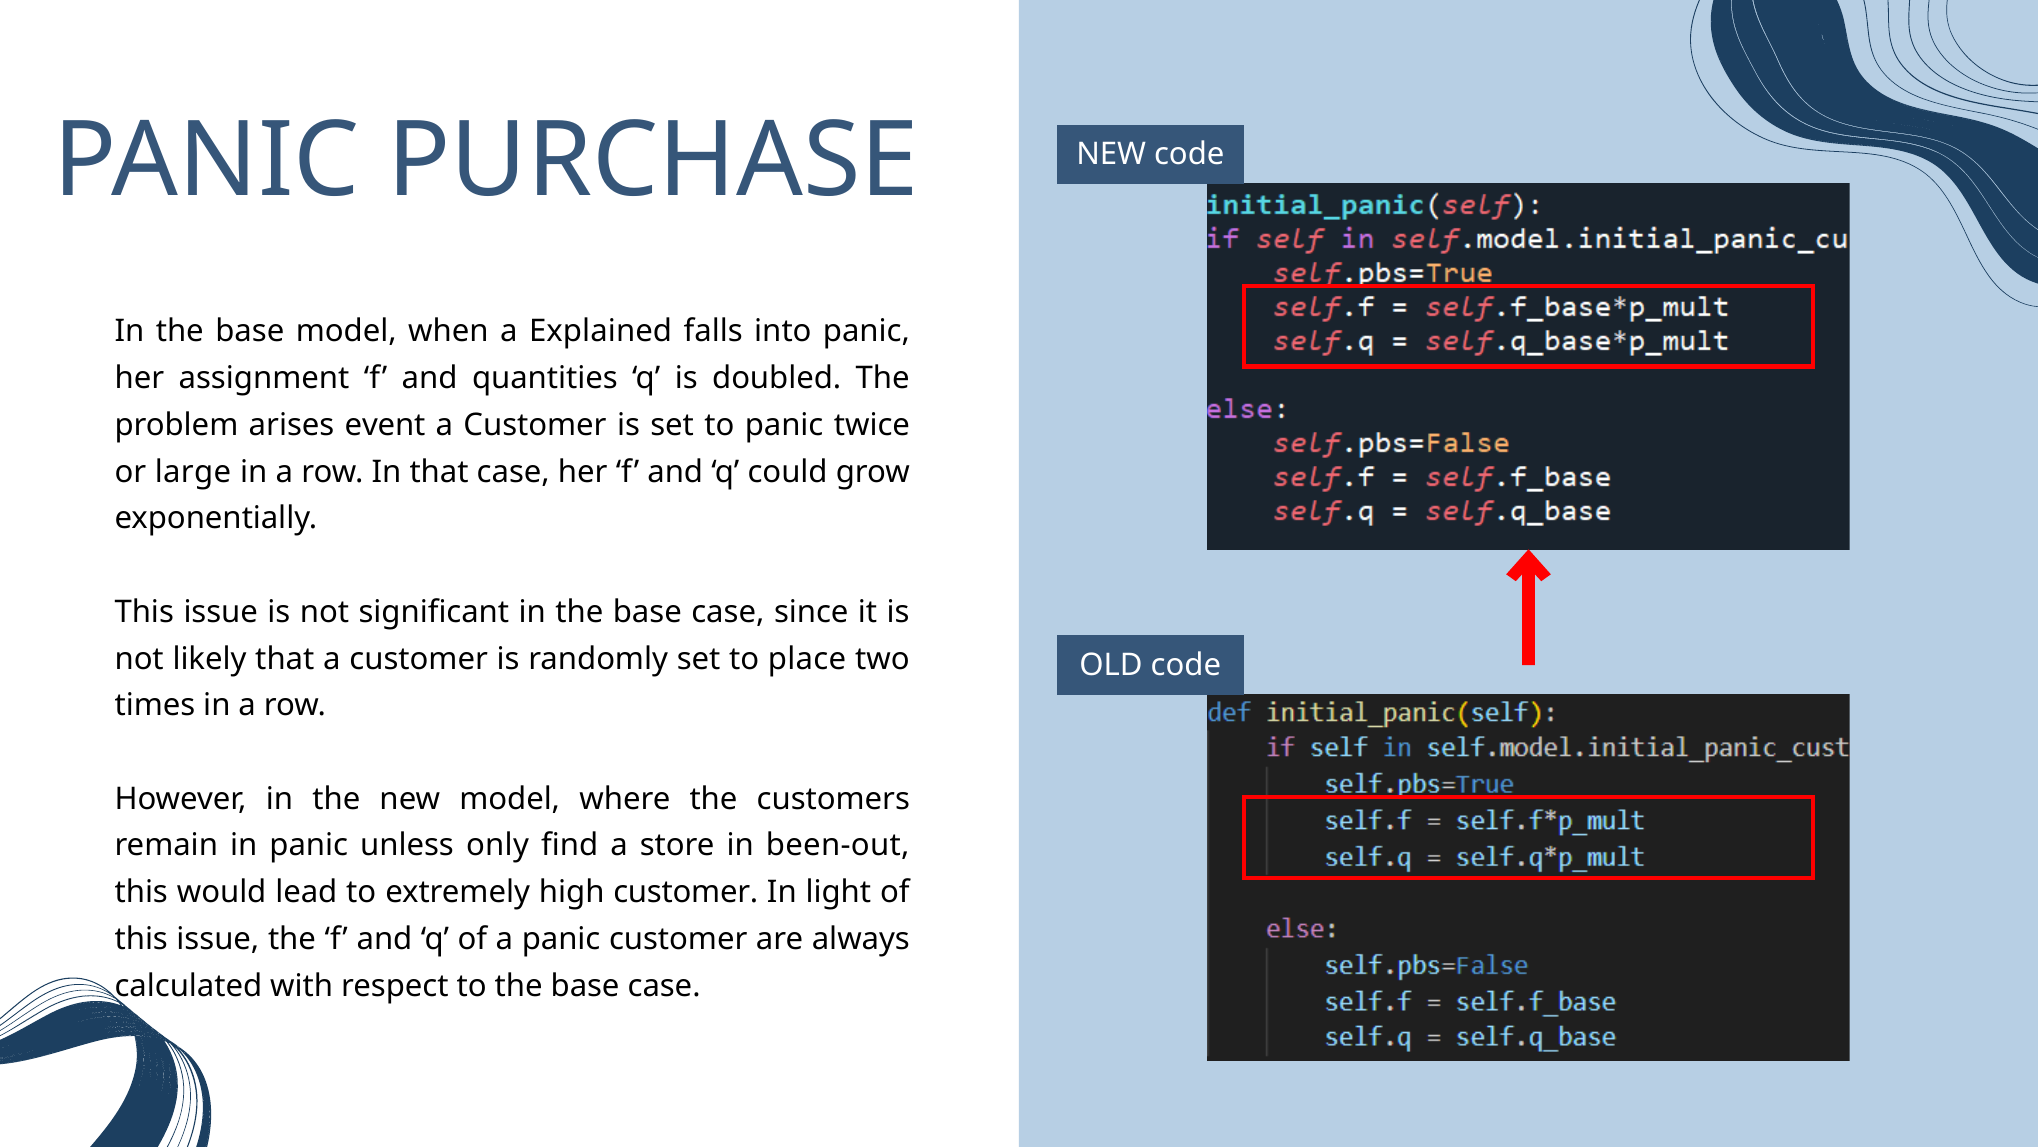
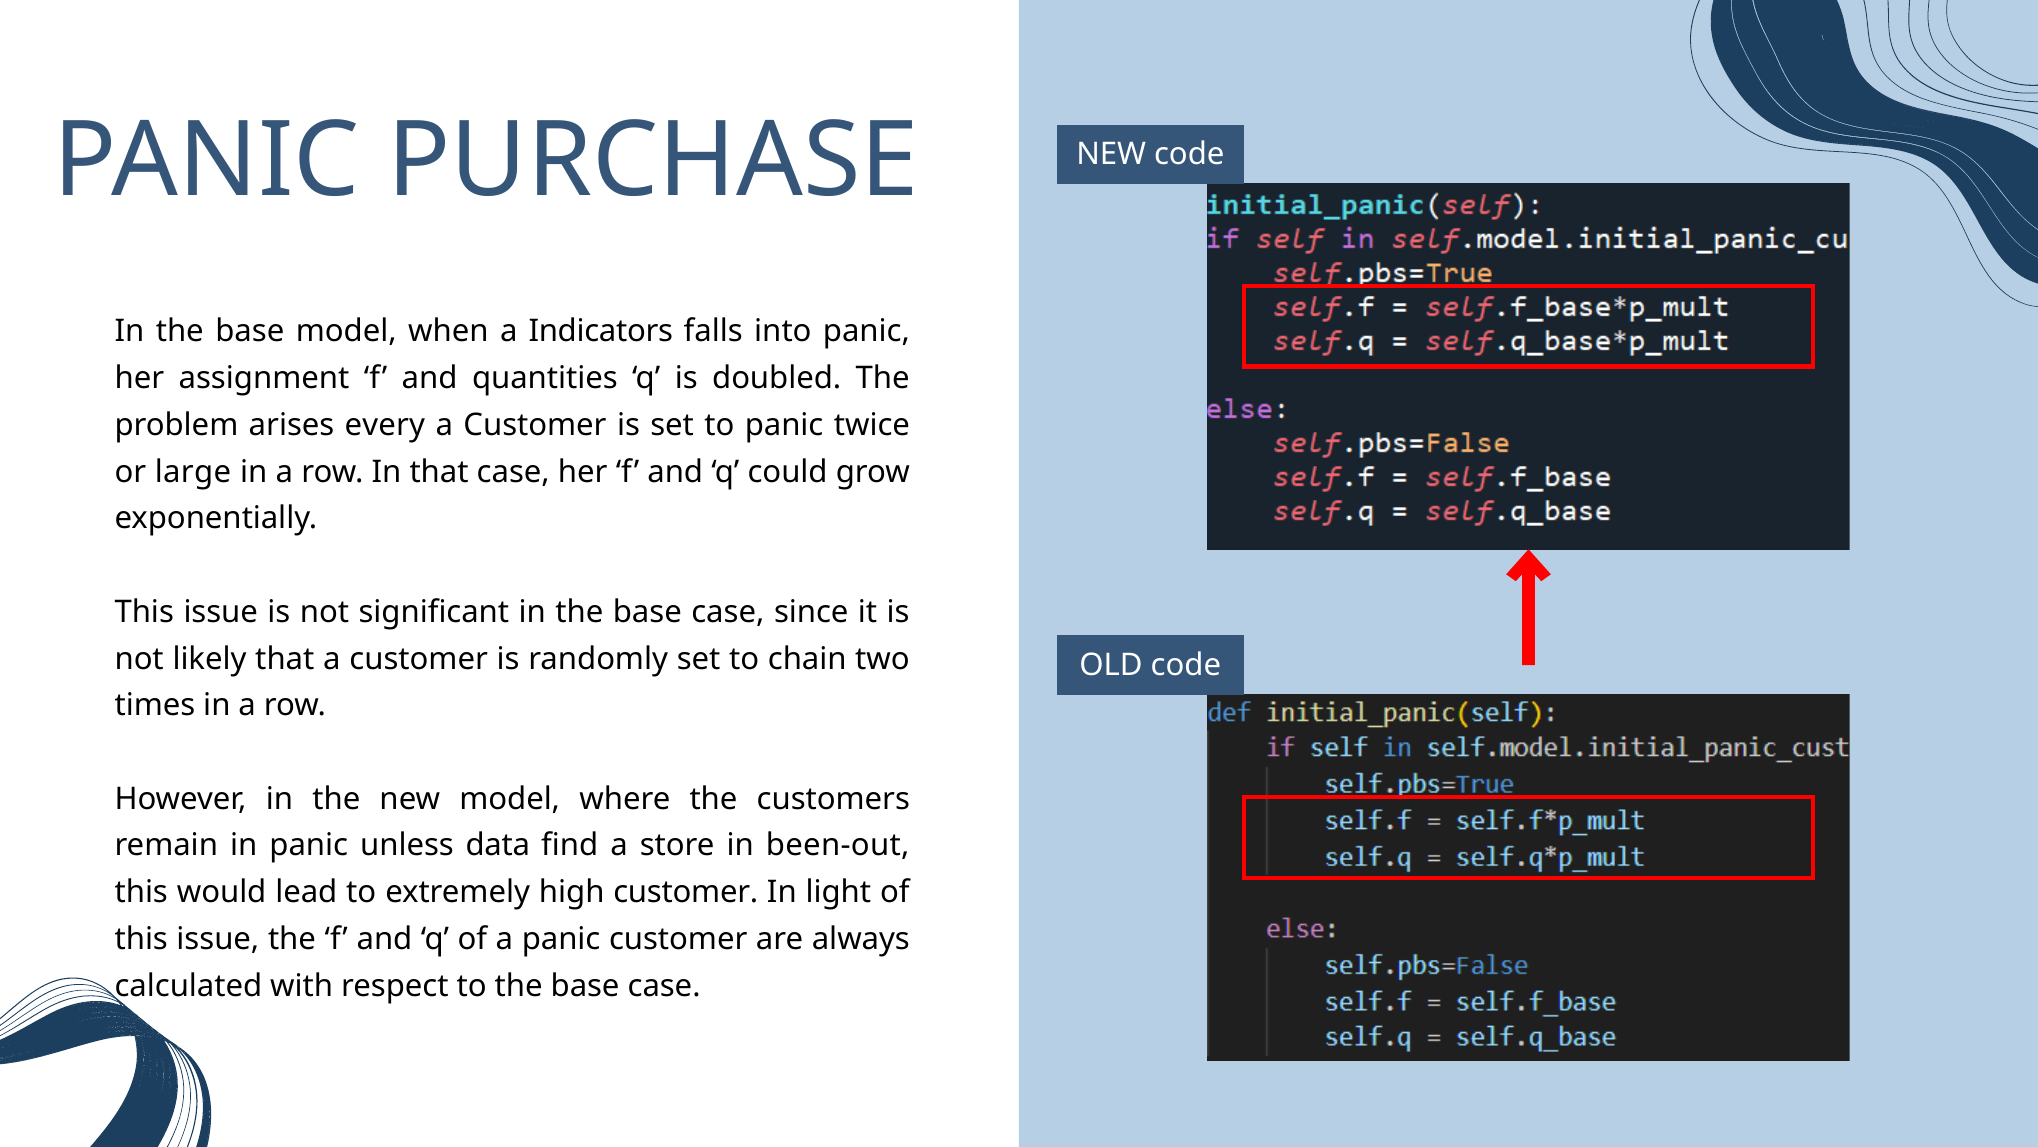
Explained: Explained -> Indicators
event: event -> every
place: place -> chain
only: only -> data
